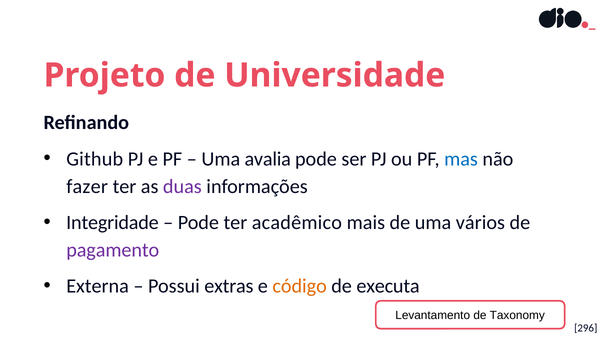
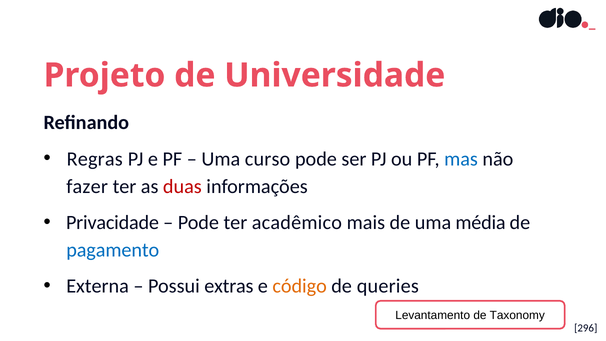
Github: Github -> Regras
avalia: avalia -> curso
duas colour: purple -> red
Integridade: Integridade -> Privacidade
vários: vários -> média
pagamento colour: purple -> blue
executa: executa -> queries
